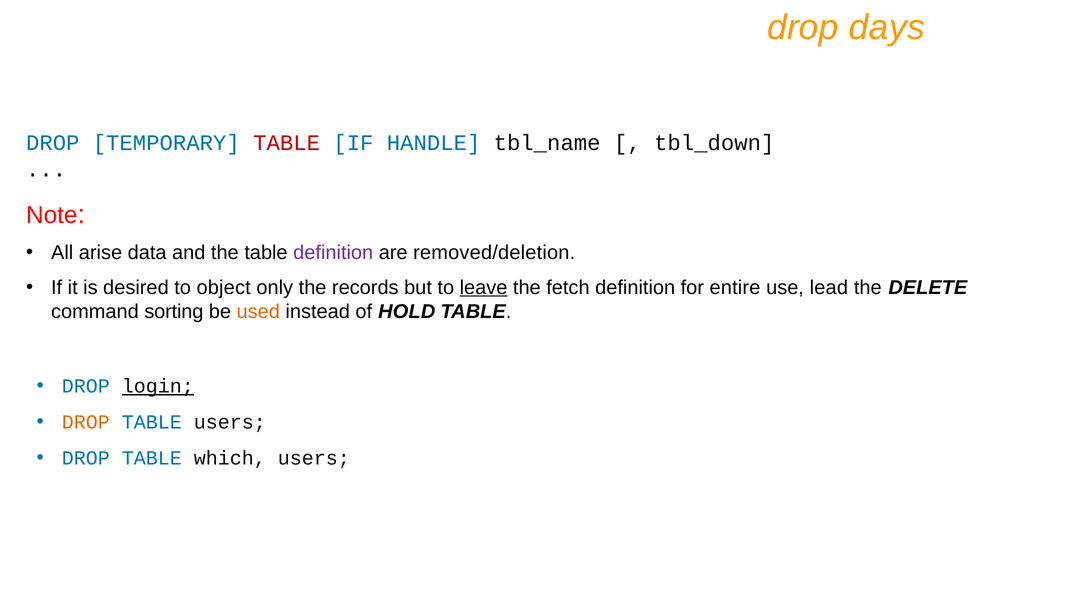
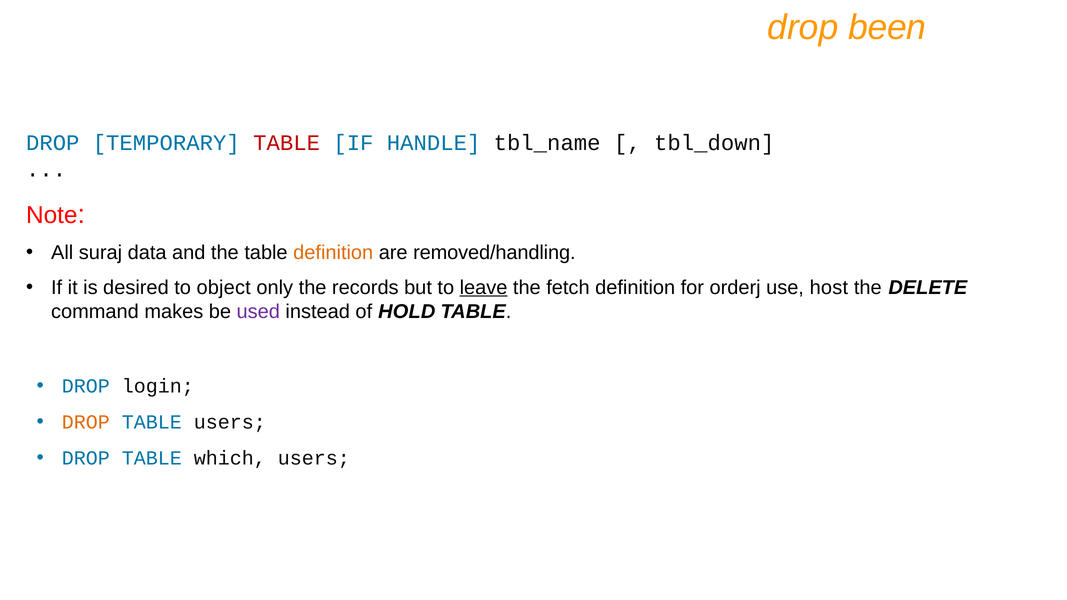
days: days -> been
arise: arise -> suraj
definition at (333, 253) colour: purple -> orange
removed/deletion: removed/deletion -> removed/handling
entire: entire -> orderj
lead: lead -> host
sorting: sorting -> makes
used colour: orange -> purple
login underline: present -> none
